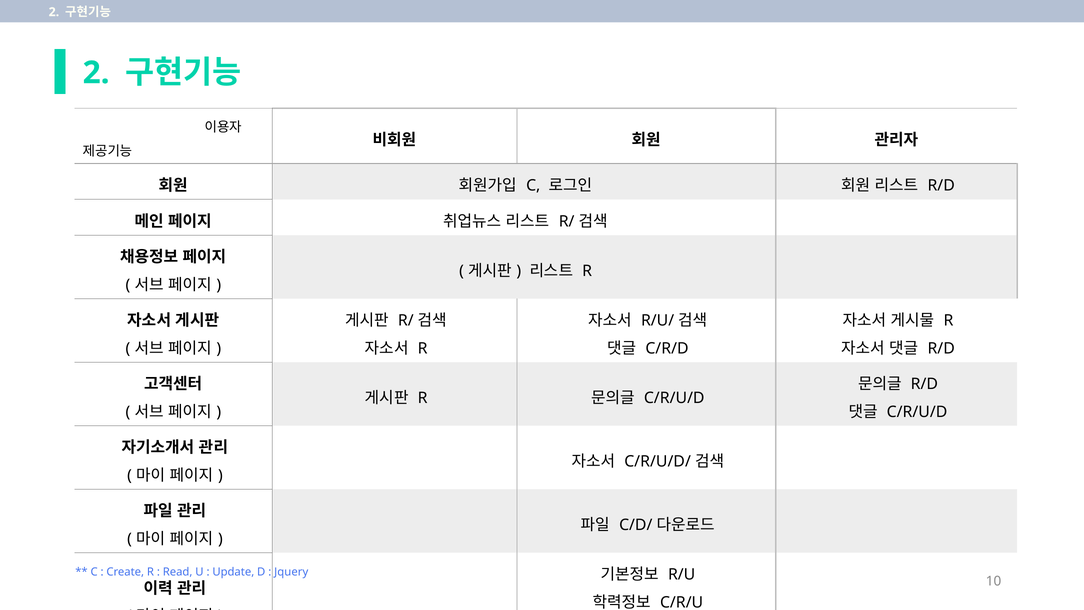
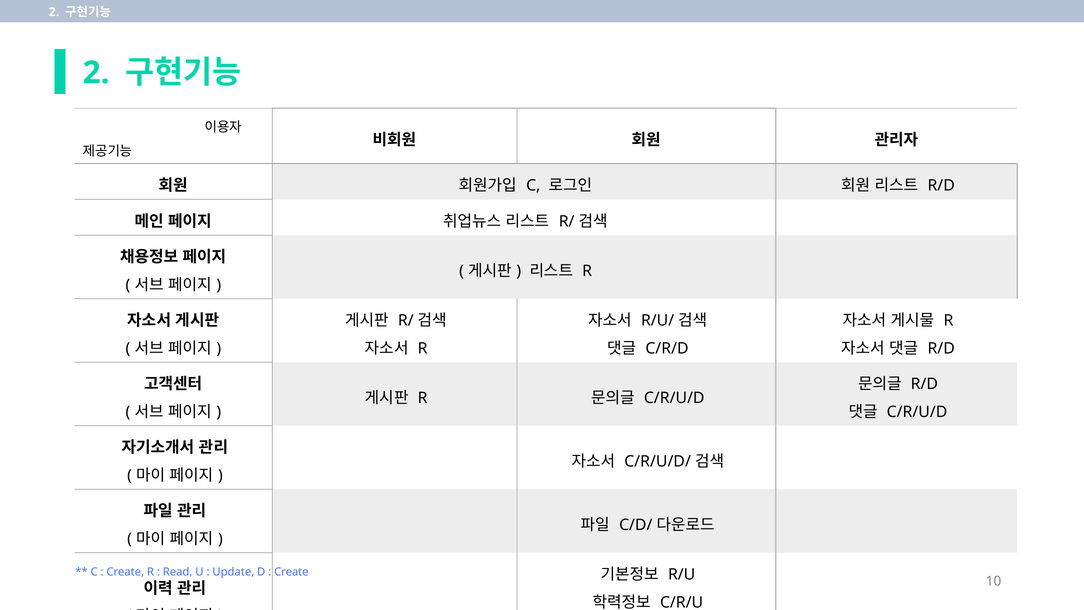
Jquery at (291, 572): Jquery -> Create
